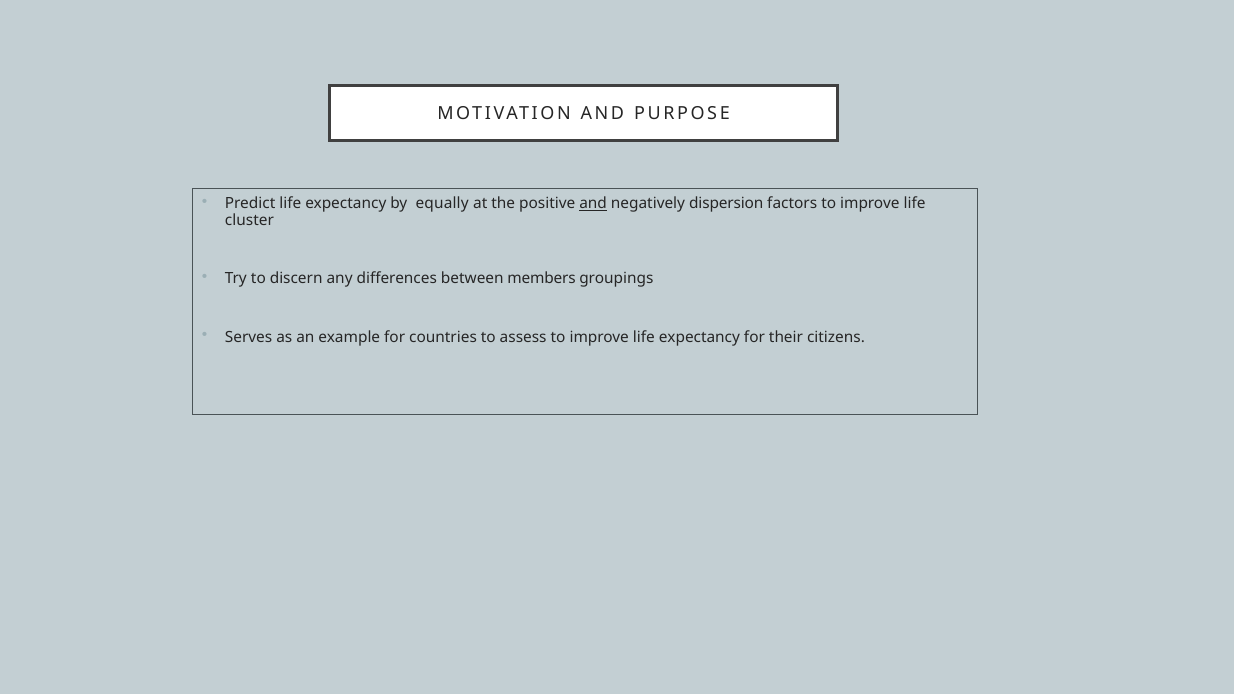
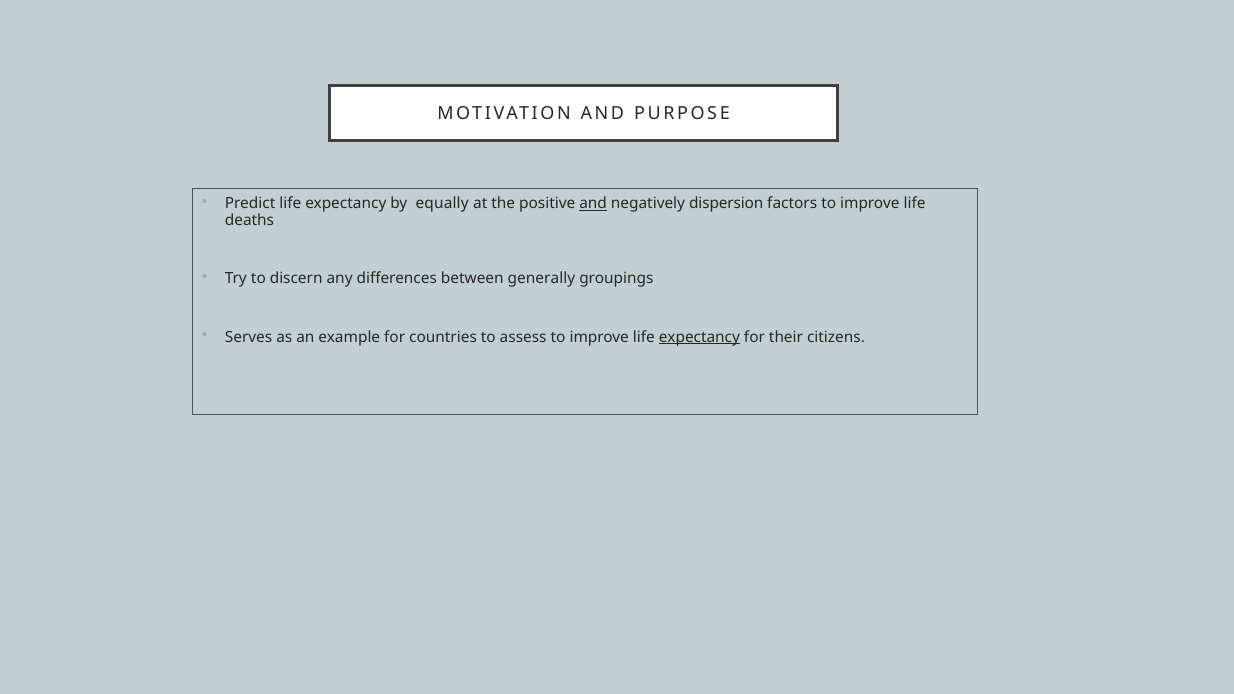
cluster: cluster -> deaths
members: members -> generally
expectancy at (699, 337) underline: none -> present
